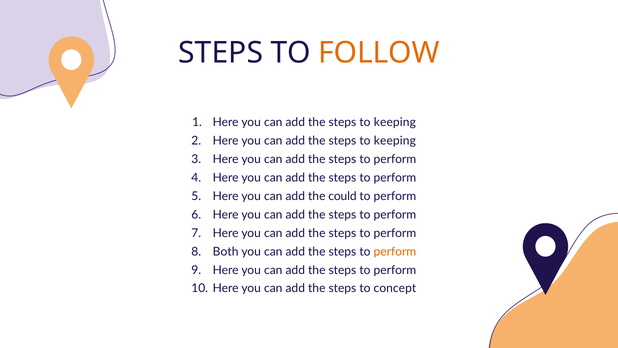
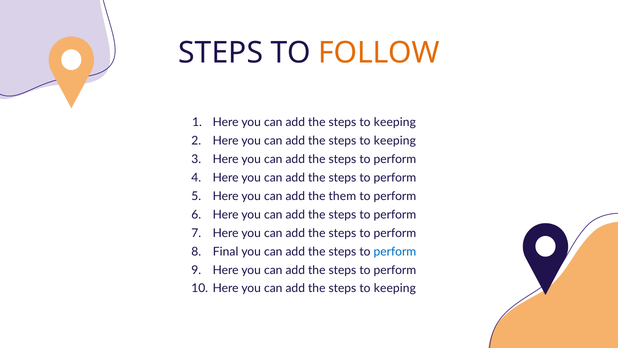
could: could -> them
Both: Both -> Final
perform at (395, 251) colour: orange -> blue
concept at (395, 288): concept -> keeping
